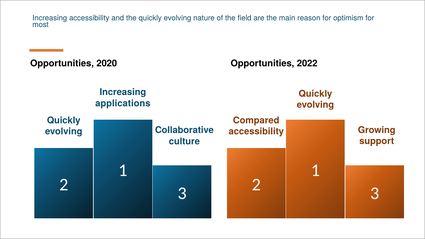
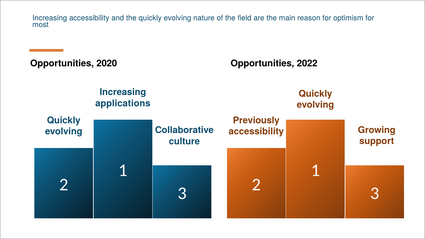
Compared: Compared -> Previously
